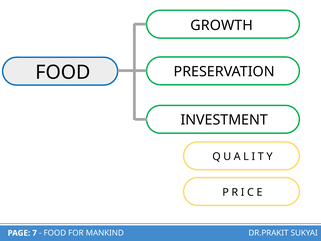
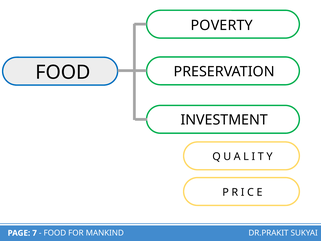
GROWTH: GROWTH -> POVERTY
